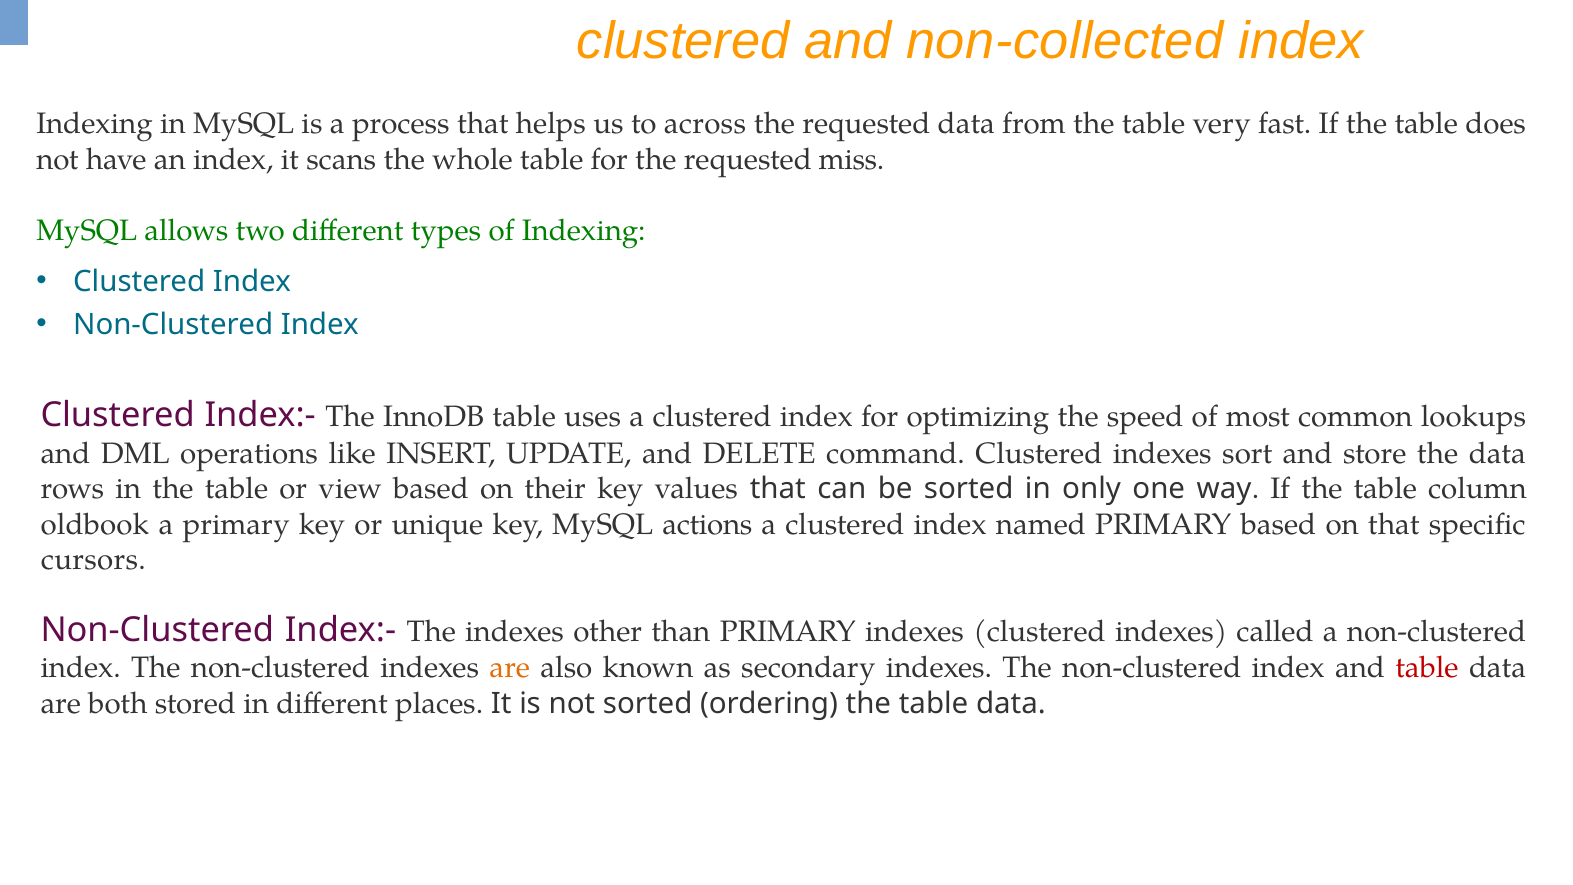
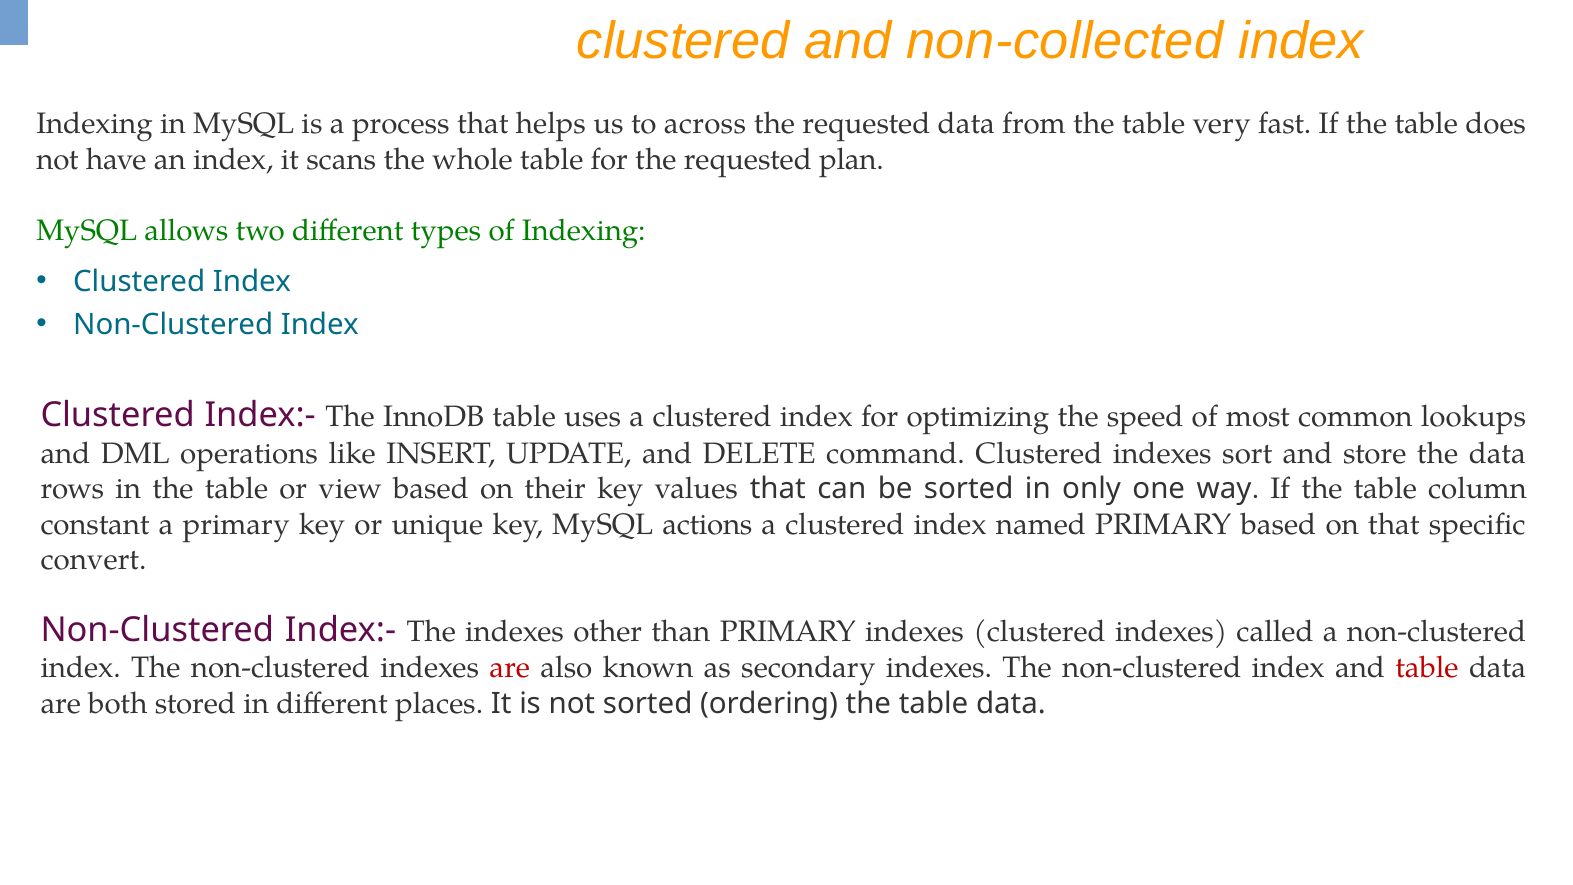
miss: miss -> plan
oldbook: oldbook -> constant
cursors: cursors -> convert
are at (510, 668) colour: orange -> red
